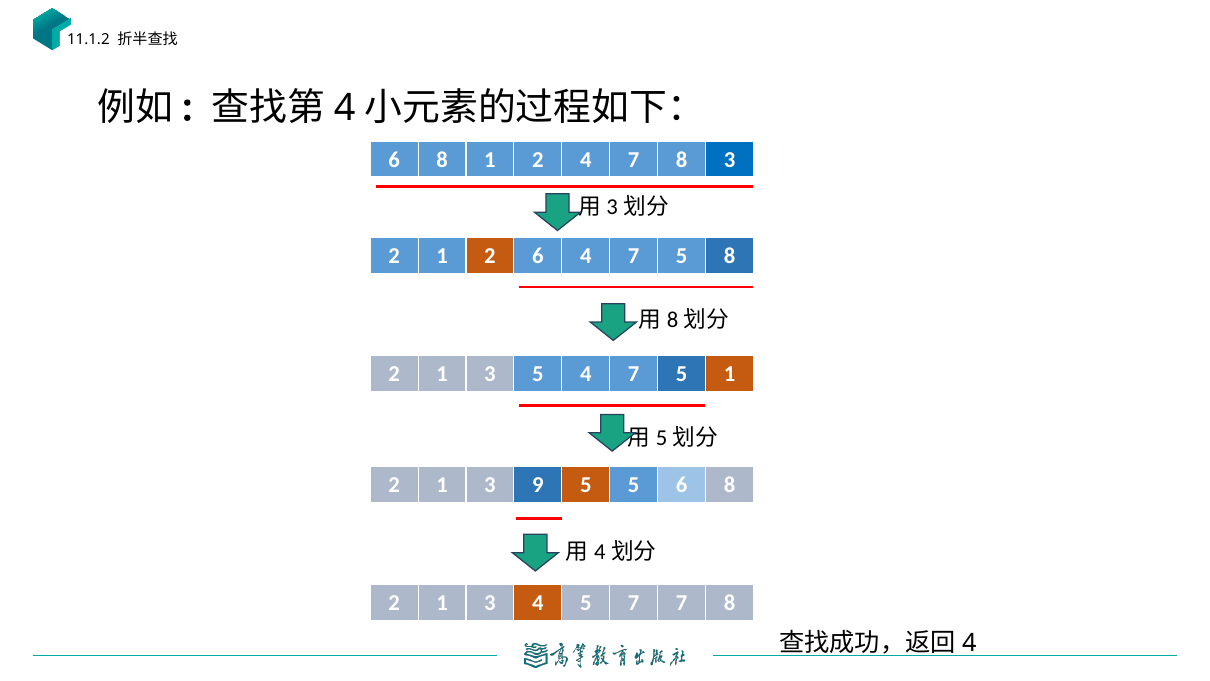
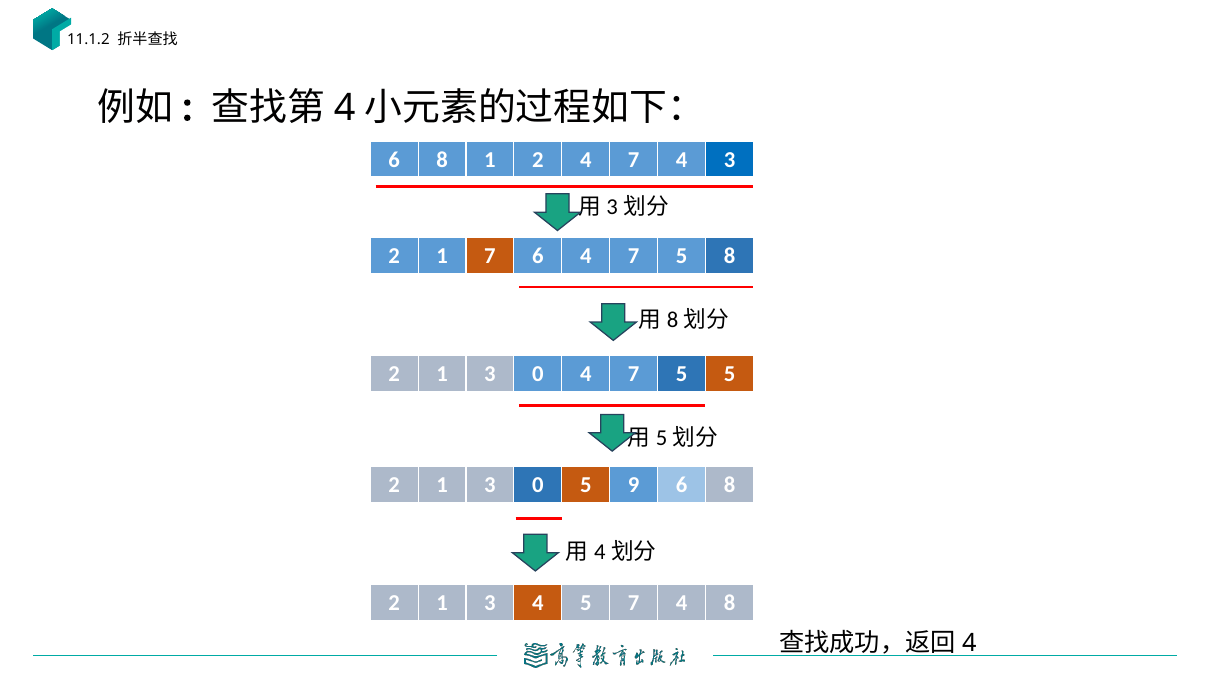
4 7 8: 8 -> 4
2 1 2: 2 -> 7
5 at (538, 374): 5 -> 0
5 1: 1 -> 5
9 at (538, 485): 9 -> 0
5 5: 5 -> 9
5 7 7: 7 -> 4
